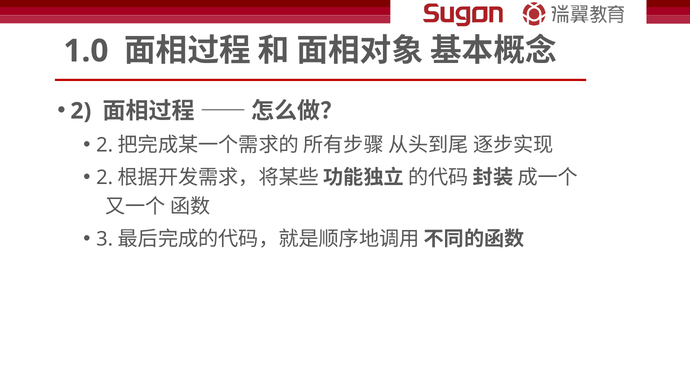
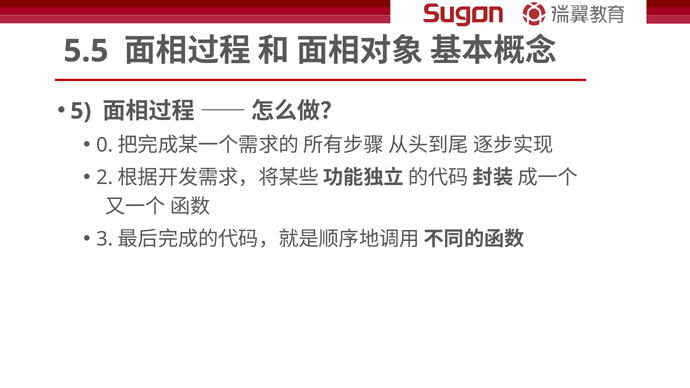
1.0: 1.0 -> 5.5
2 at (81, 111): 2 -> 5
2 at (105, 145): 2 -> 0
